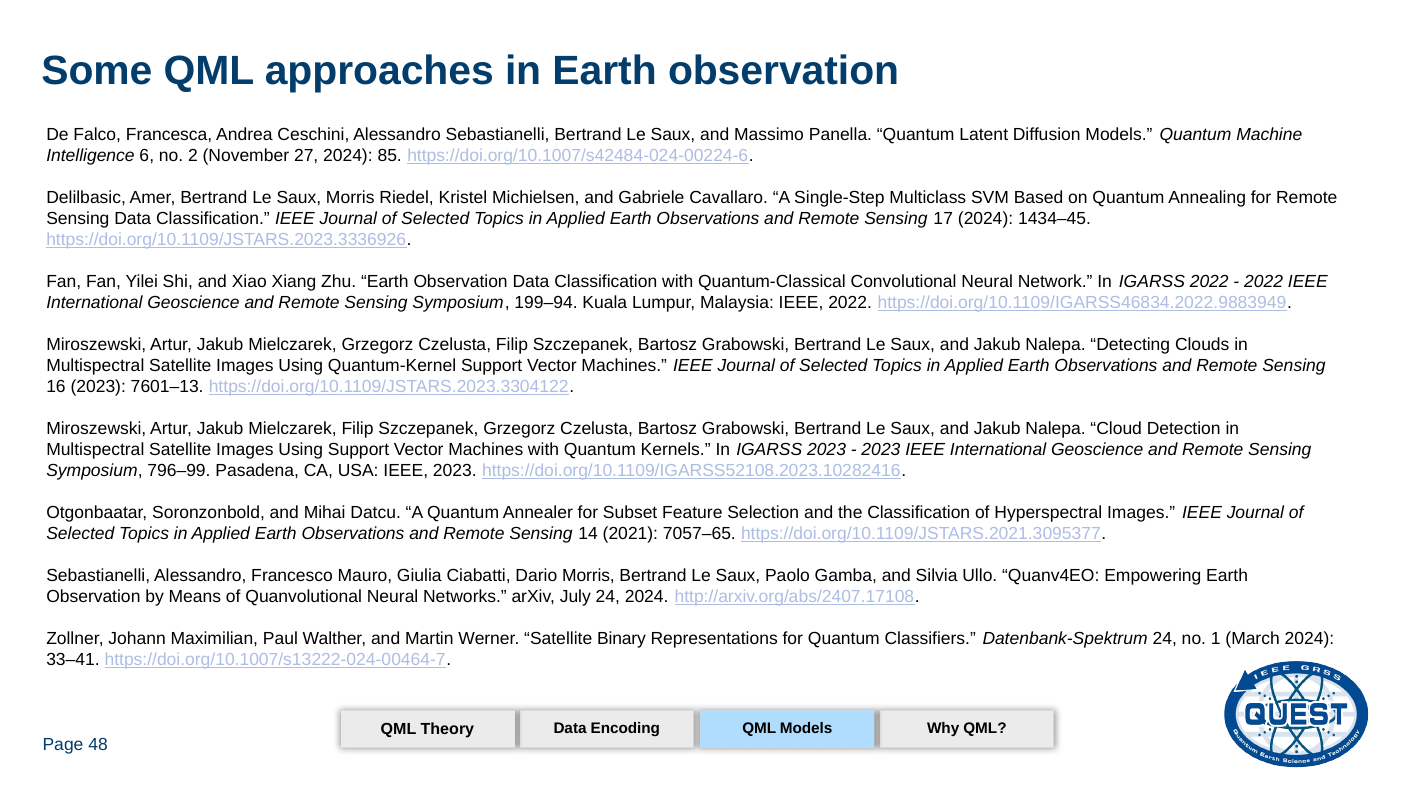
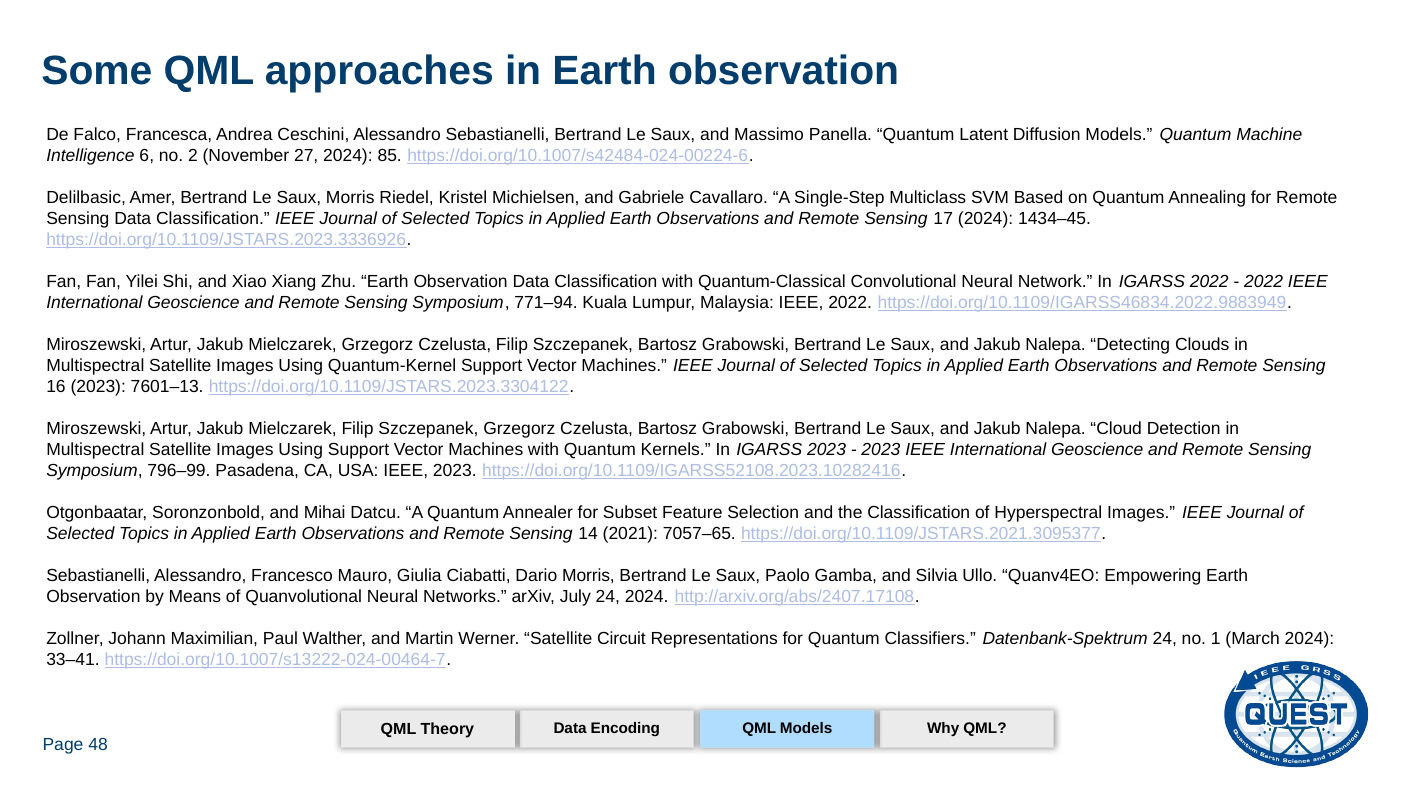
199–94: 199–94 -> 771–94
Binary: Binary -> Circuit
